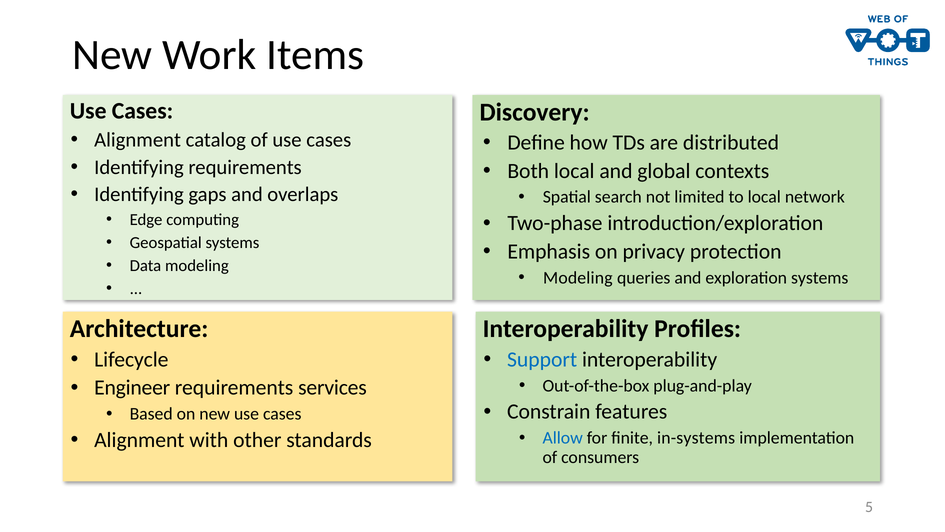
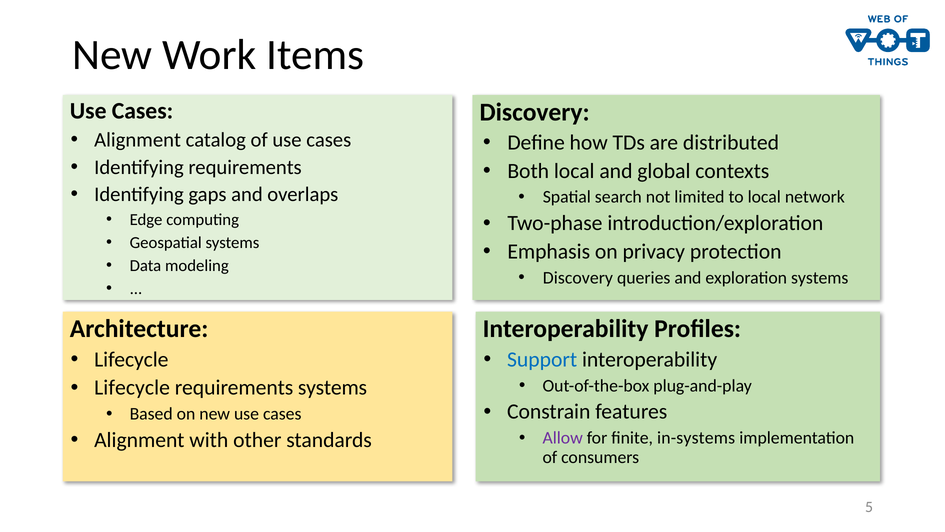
Modeling at (578, 278): Modeling -> Discovery
Engineer at (132, 387): Engineer -> Lifecycle
requirements services: services -> systems
Allow colour: blue -> purple
